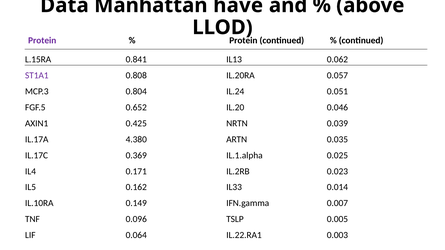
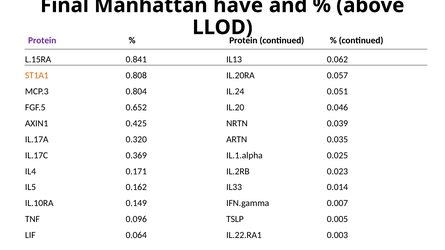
Data: Data -> Final
ST1A1 colour: purple -> orange
4.380: 4.380 -> 0.320
